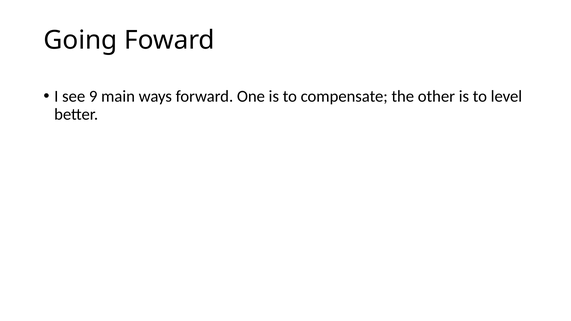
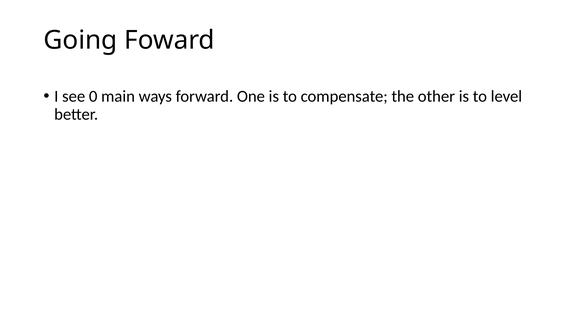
9: 9 -> 0
